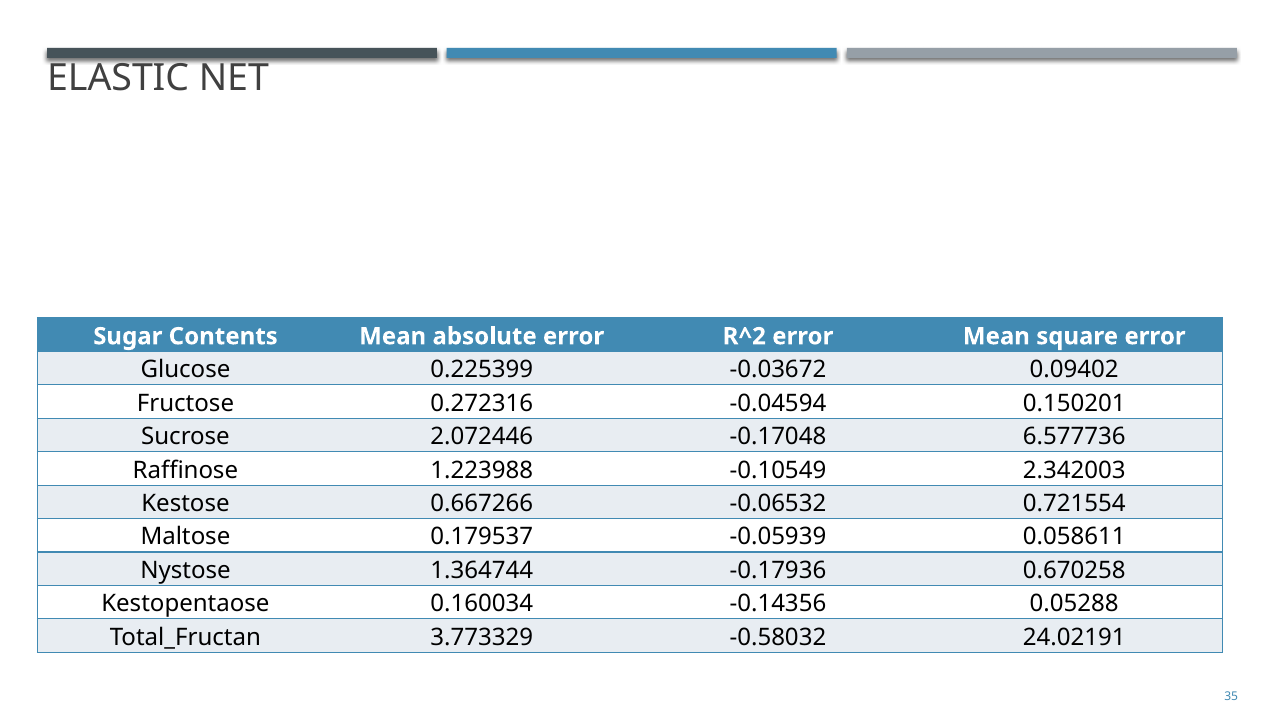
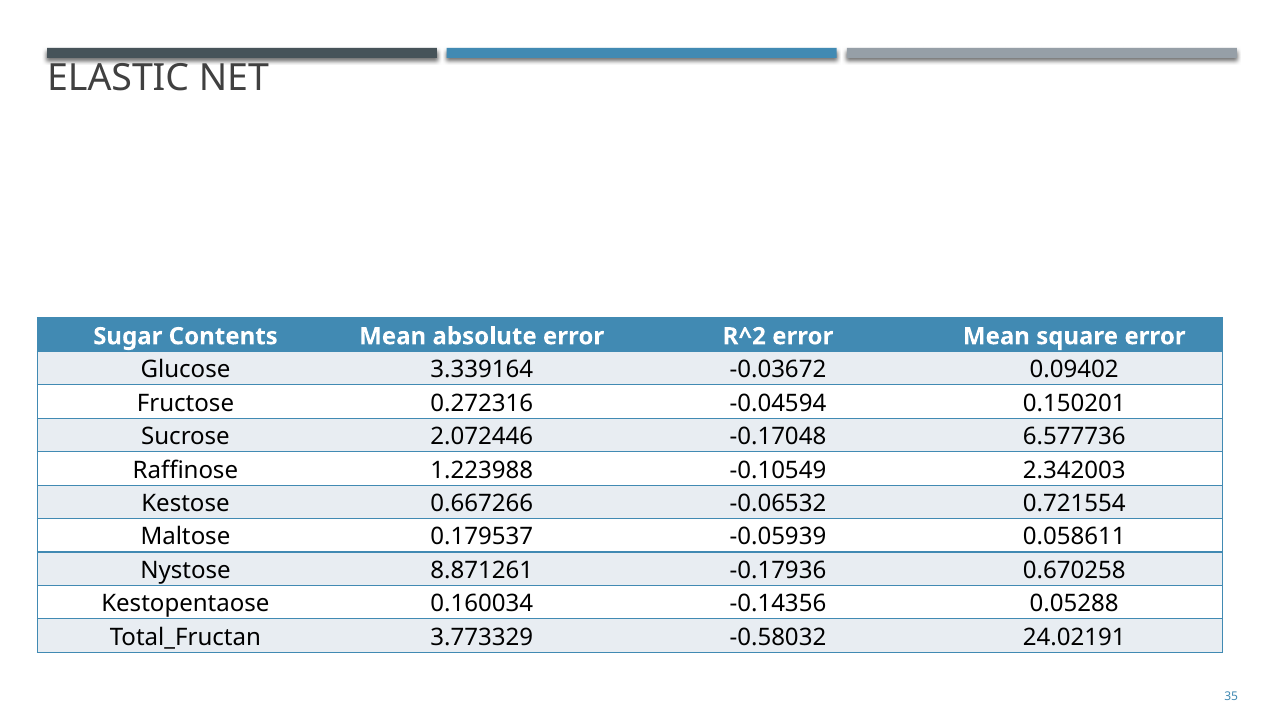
0.225399: 0.225399 -> 3.339164
1.364744: 1.364744 -> 8.871261
